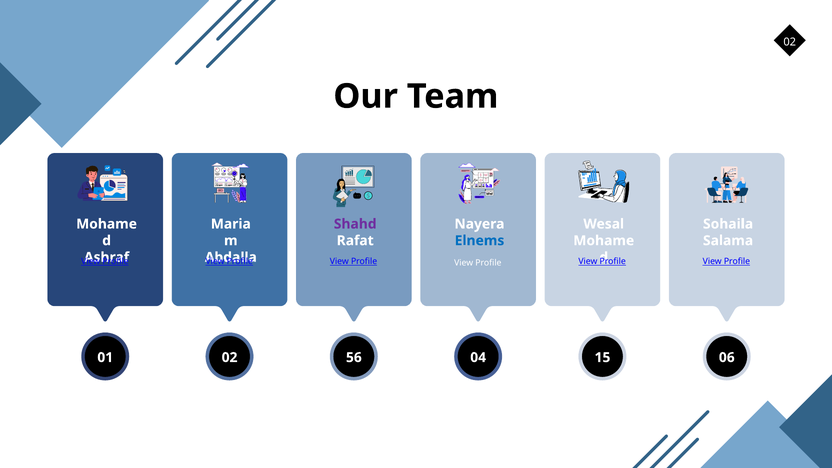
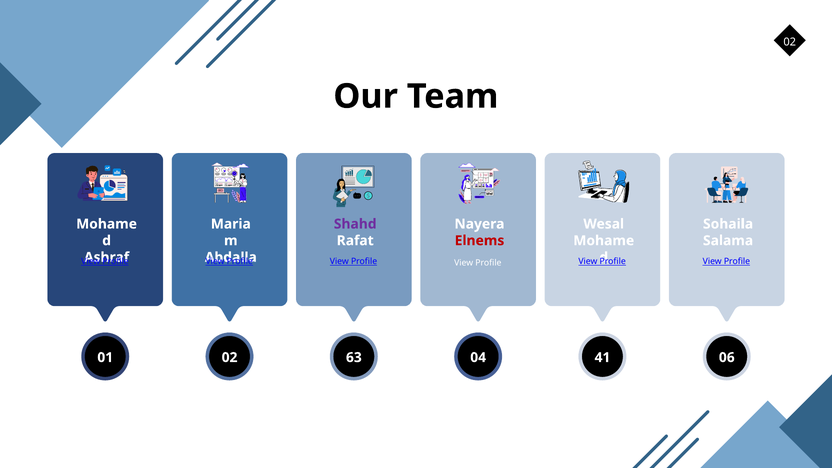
Elnems colour: blue -> red
56: 56 -> 63
15: 15 -> 41
